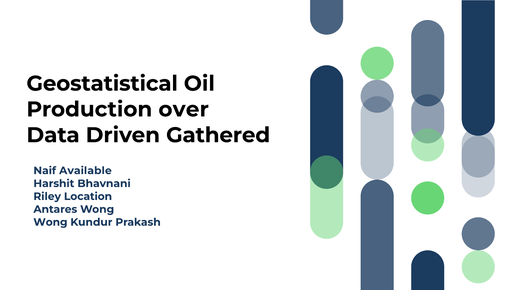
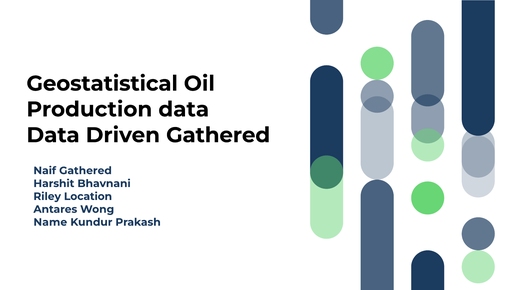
Production over: over -> data
Naif Available: Available -> Gathered
Wong at (50, 222): Wong -> Name
